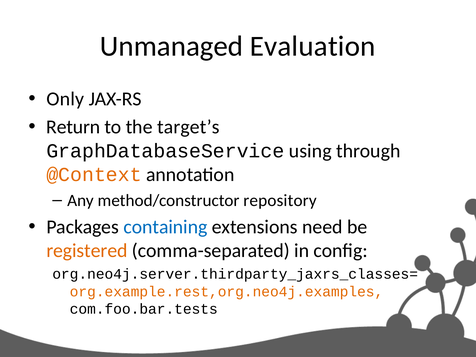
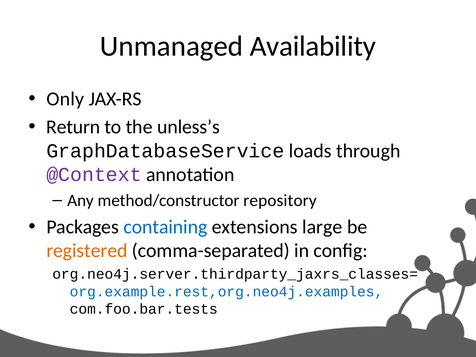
Evaluation: Evaluation -> Availability
target’s: target’s -> unless’s
using: using -> loads
@Context colour: orange -> purple
need: need -> large
org.example.rest,org.neo4j.examples colour: orange -> blue
